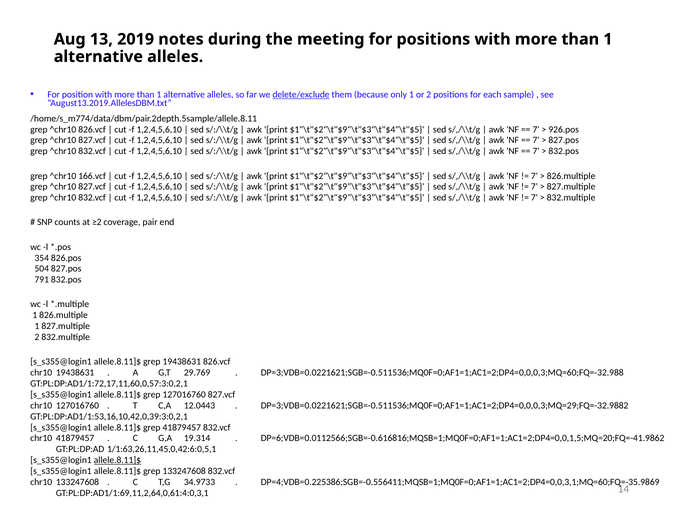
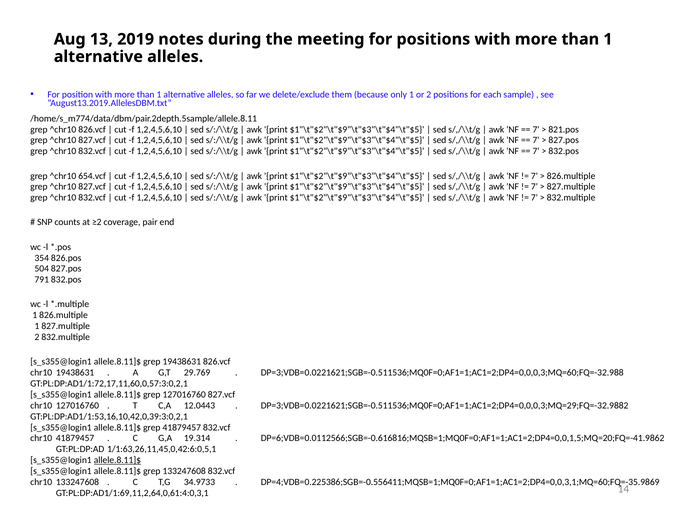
delete/exclude underline: present -> none
926.pos: 926.pos -> 821.pos
166.vcf: 166.vcf -> 654.vcf
